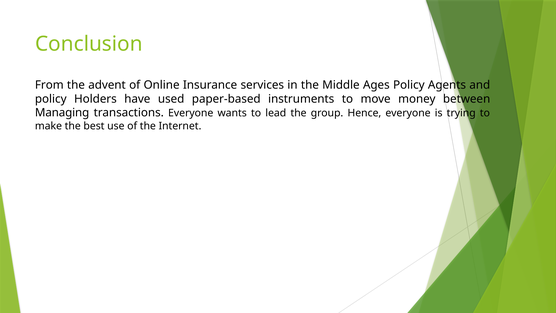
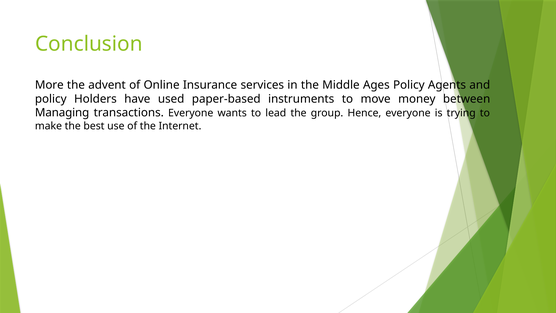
From: From -> More
